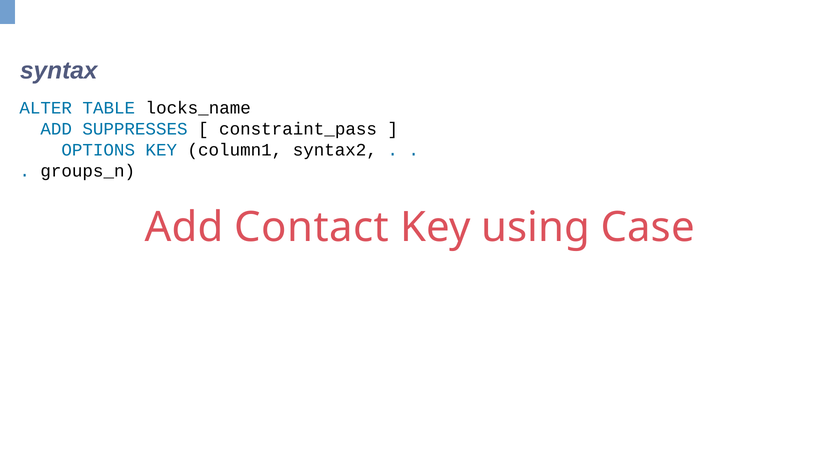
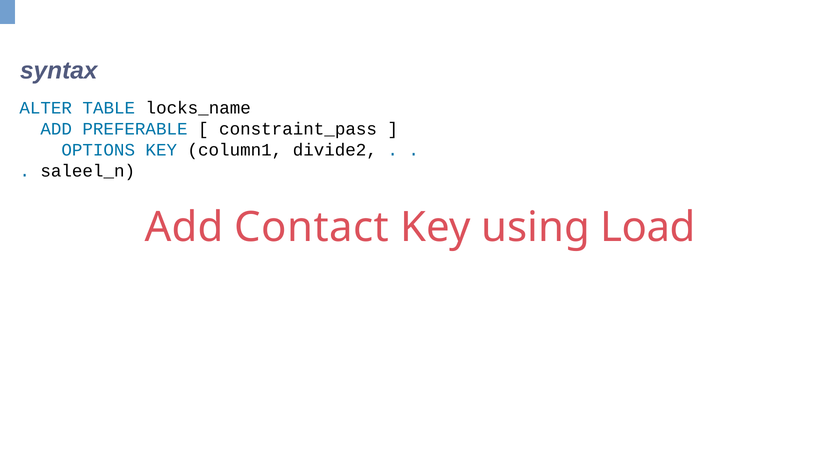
SUPPRESSES: SUPPRESSES -> PREFERABLE
syntax2: syntax2 -> divide2
groups_n: groups_n -> saleel_n
Case: Case -> Load
